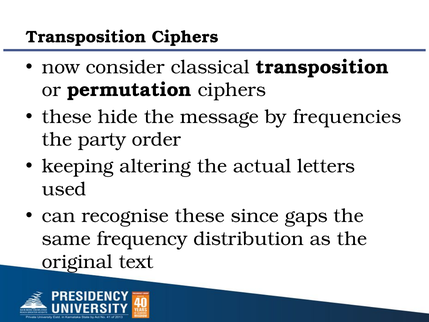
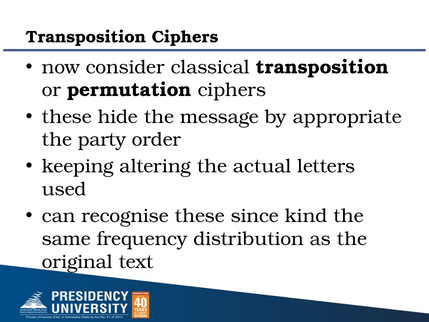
frequencies: frequencies -> appropriate
gaps: gaps -> kind
